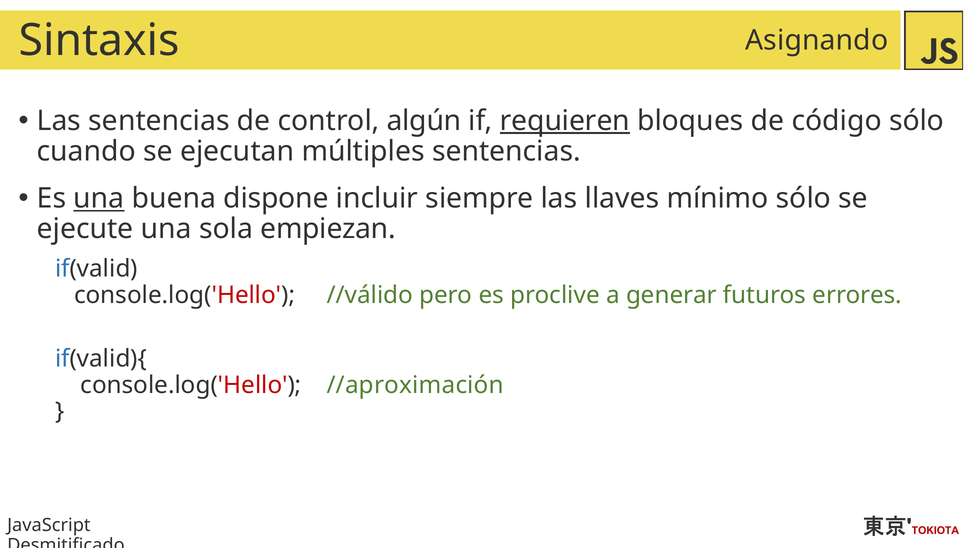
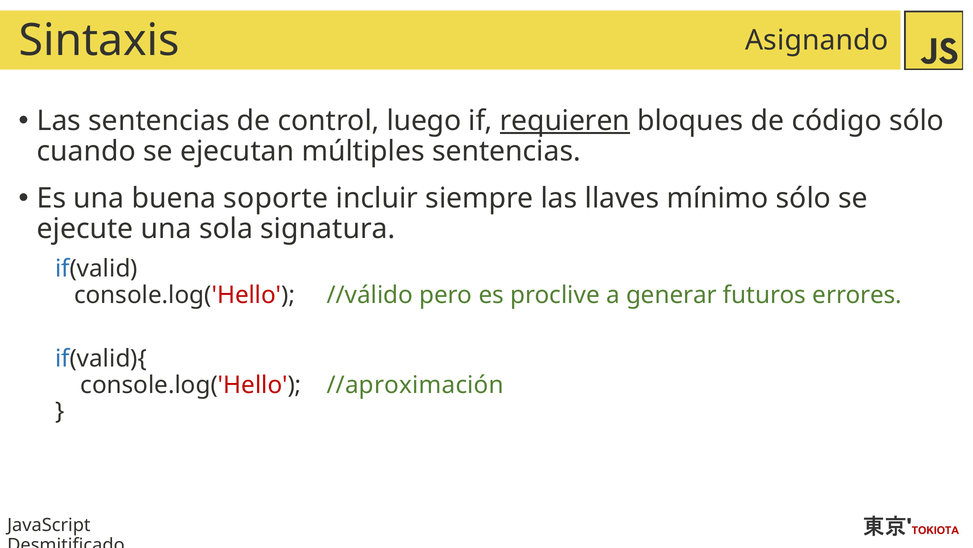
algún: algún -> luego
una at (99, 198) underline: present -> none
dispone: dispone -> soporte
empiezan: empiezan -> signatura
